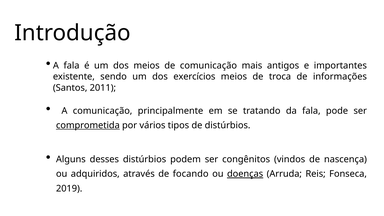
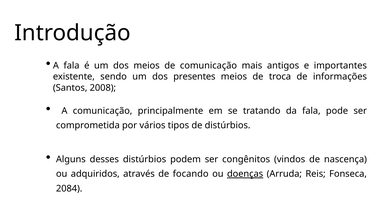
exercícios: exercícios -> presentes
2011: 2011 -> 2008
comprometida underline: present -> none
2019: 2019 -> 2084
